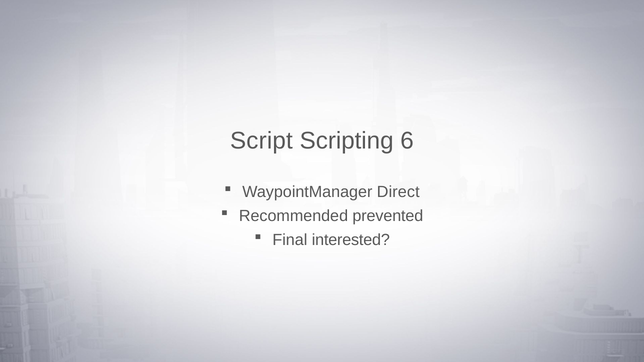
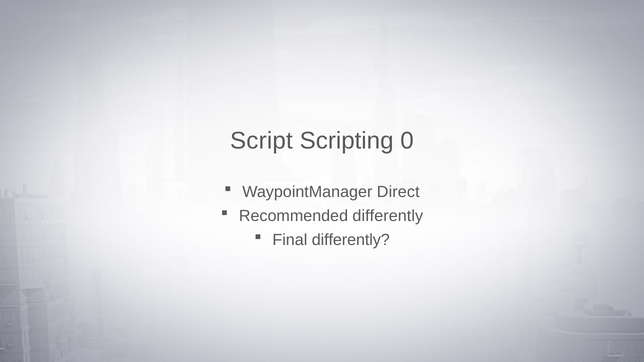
6: 6 -> 0
Recommended prevented: prevented -> differently
Final interested: interested -> differently
